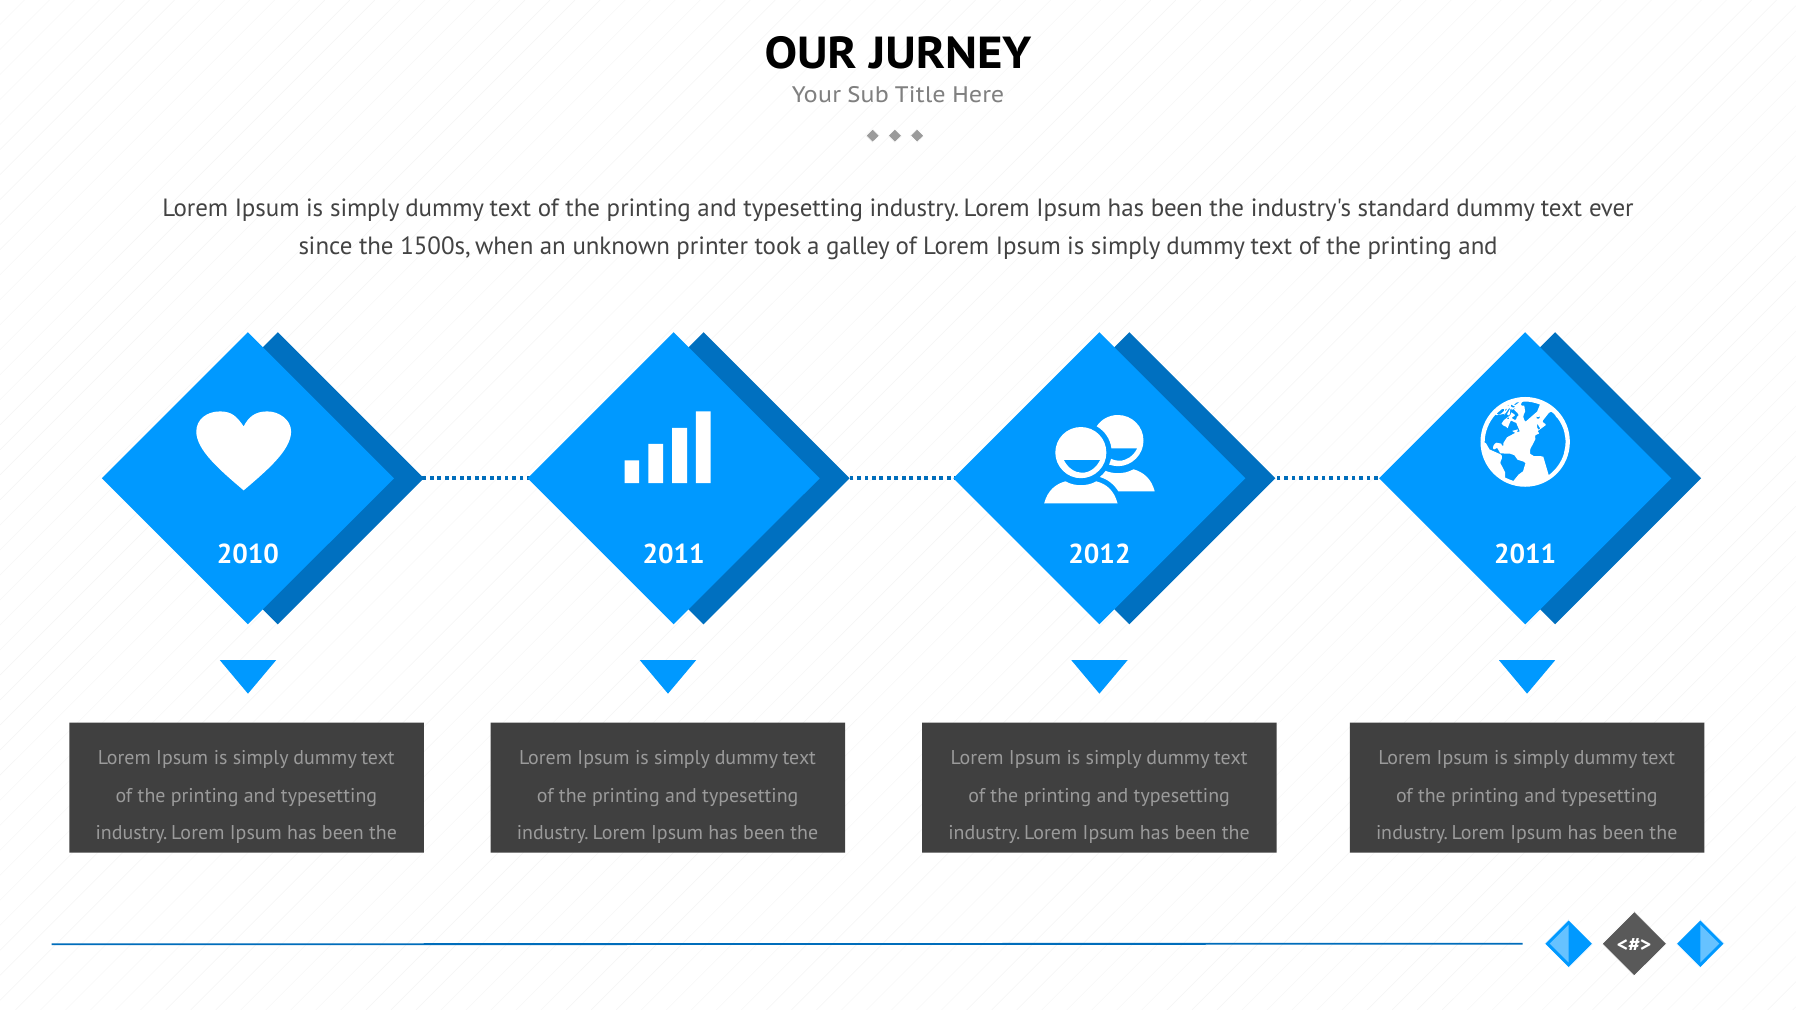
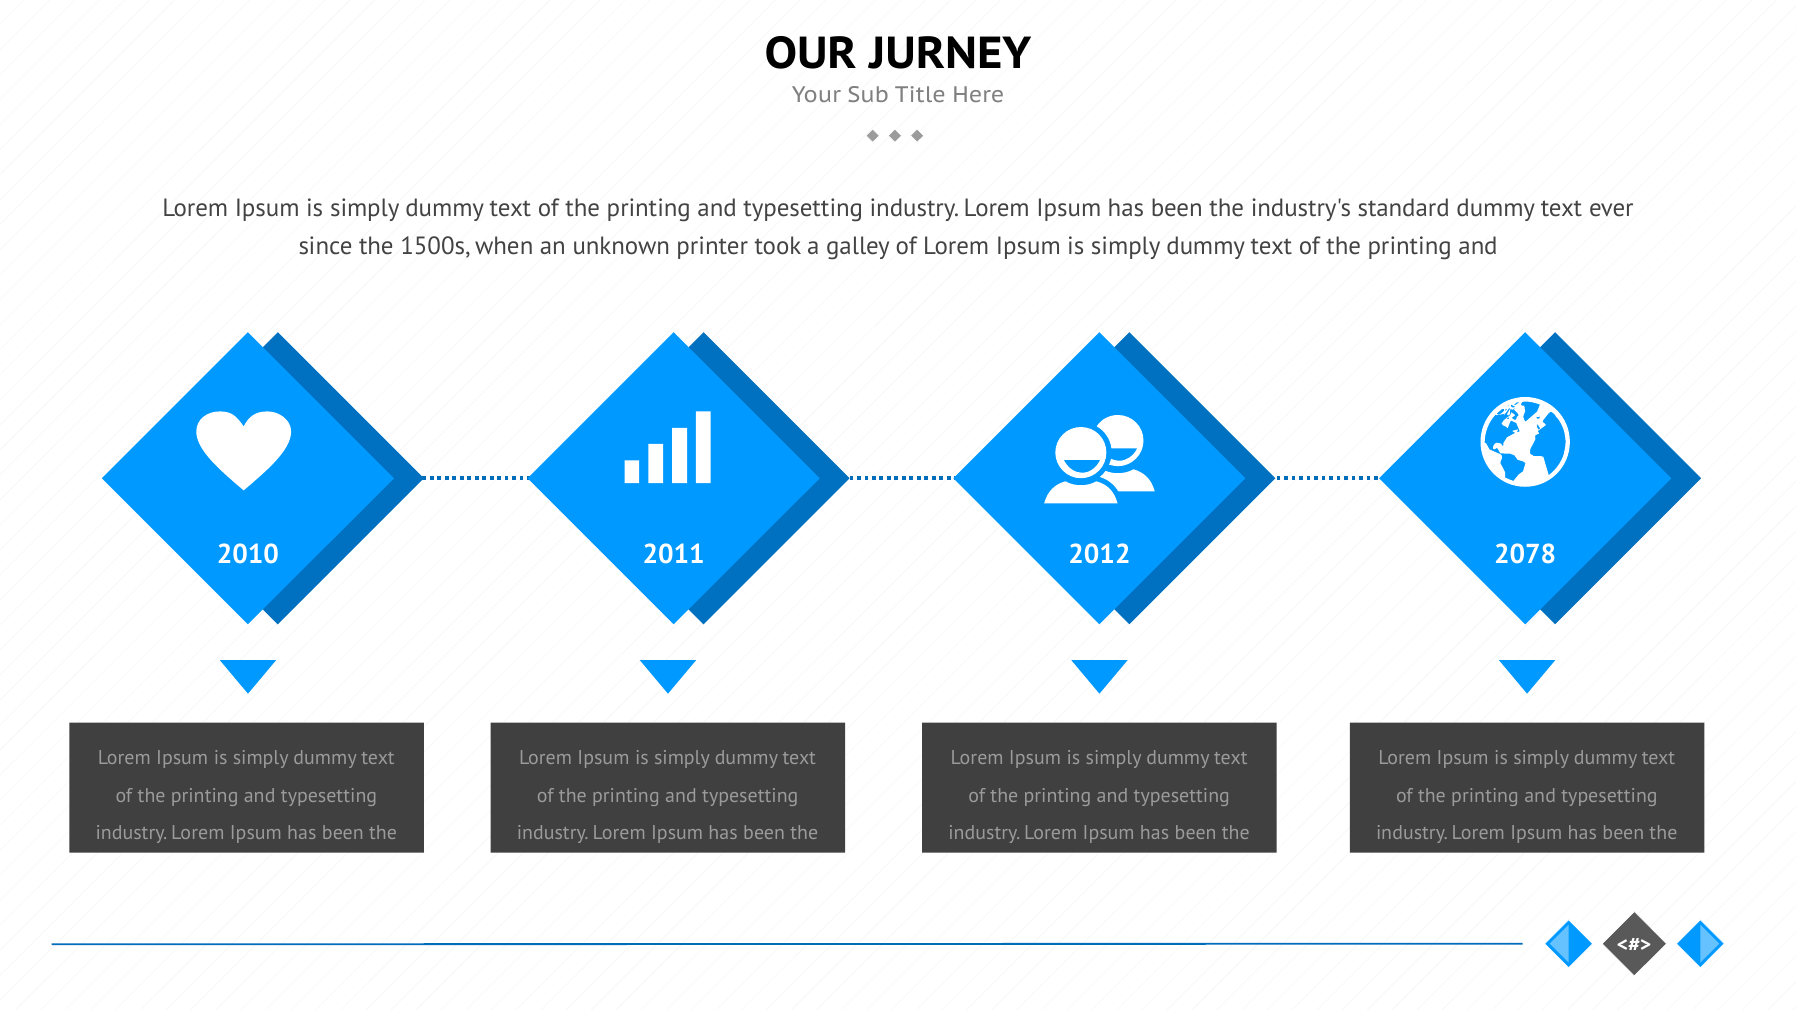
2012 2011: 2011 -> 2078
